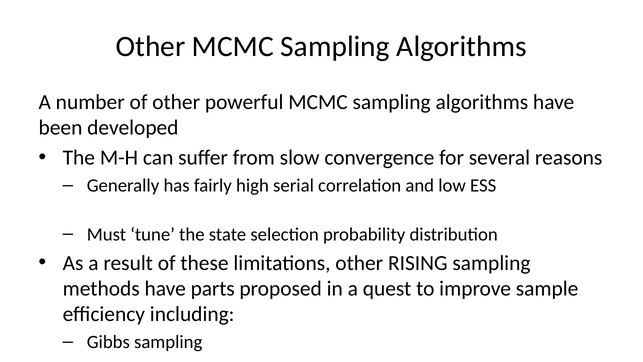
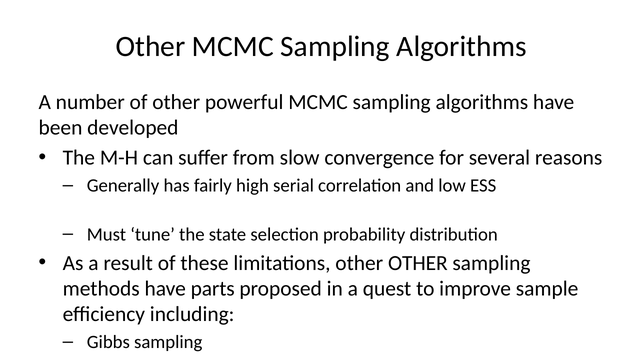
other RISING: RISING -> OTHER
